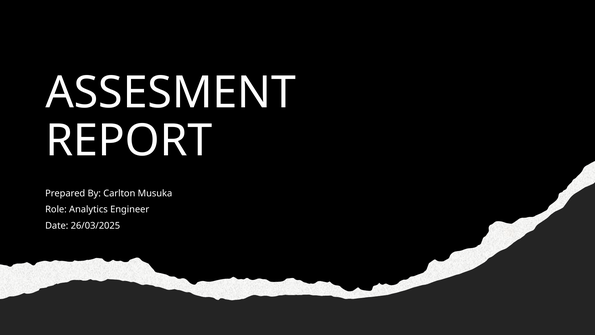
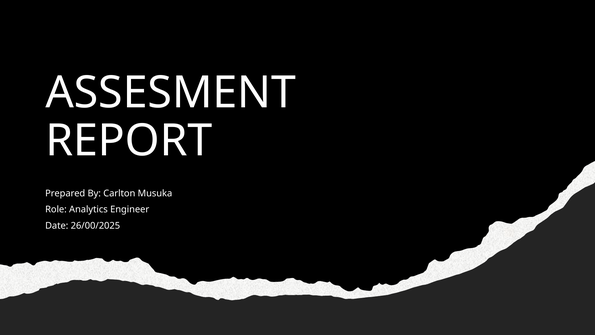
26/03/2025: 26/03/2025 -> 26/00/2025
